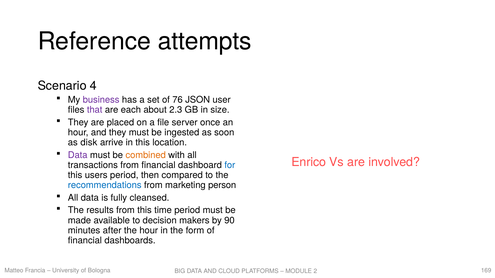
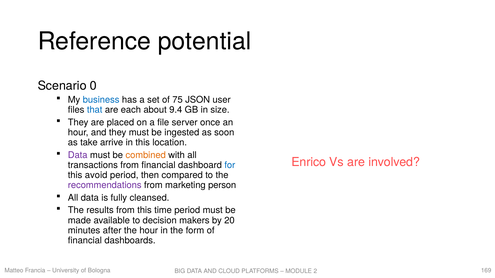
attempts: attempts -> potential
4: 4 -> 0
business colour: purple -> blue
76: 76 -> 75
that colour: purple -> blue
2.3: 2.3 -> 9.4
disk: disk -> take
users: users -> avoid
recommendations colour: blue -> purple
90: 90 -> 20
